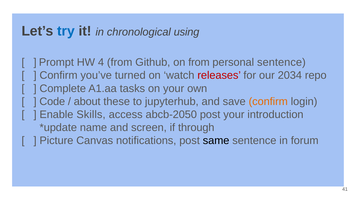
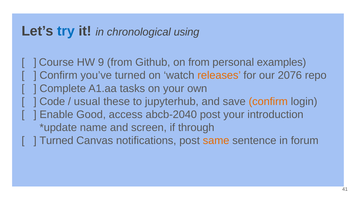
Prompt: Prompt -> Course
4: 4 -> 9
personal sentence: sentence -> examples
releases colour: red -> orange
2034: 2034 -> 2076
about: about -> usual
Skills: Skills -> Good
abcb-2050: abcb-2050 -> abcb-2040
Picture at (56, 141): Picture -> Turned
same colour: black -> orange
